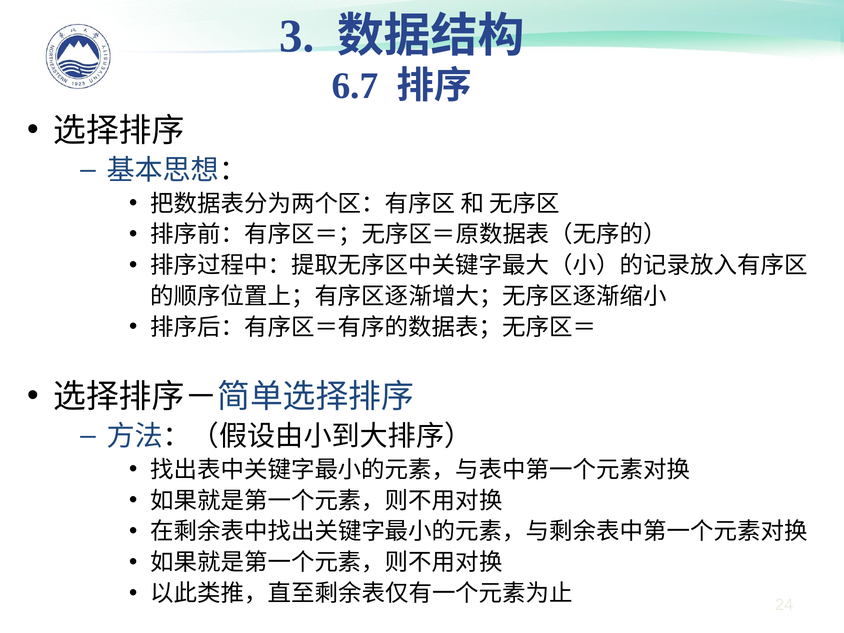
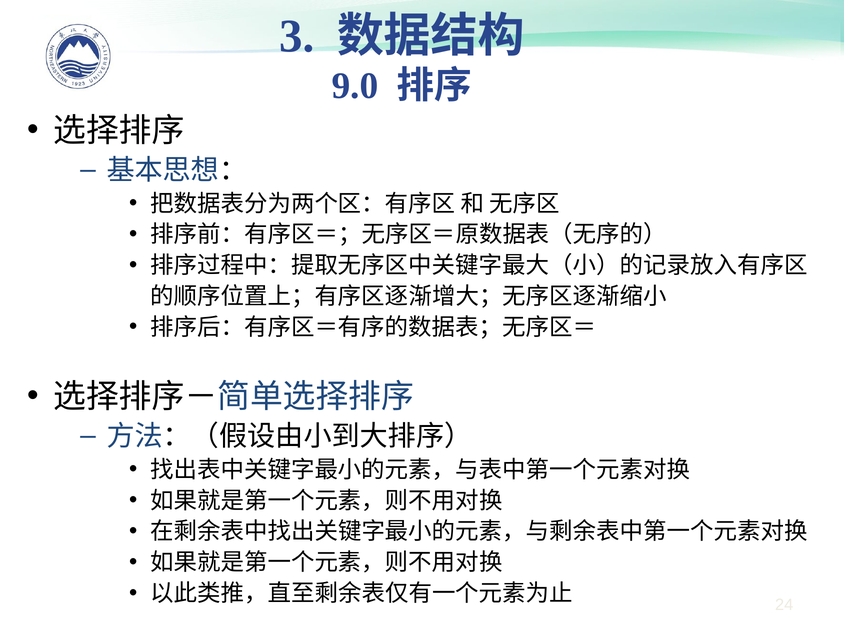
6.7: 6.7 -> 9.0
